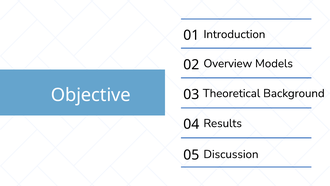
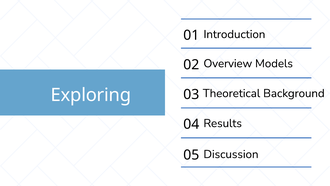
Objective: Objective -> Exploring
